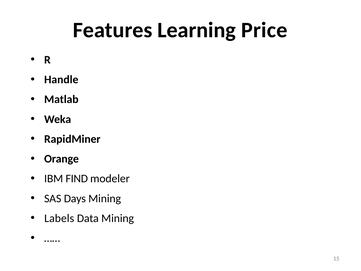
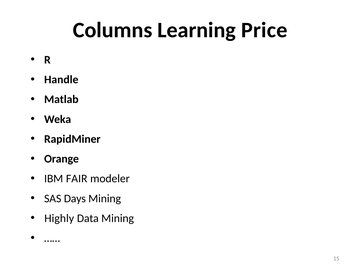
Features: Features -> Columns
FIND: FIND -> FAIR
Labels: Labels -> Highly
